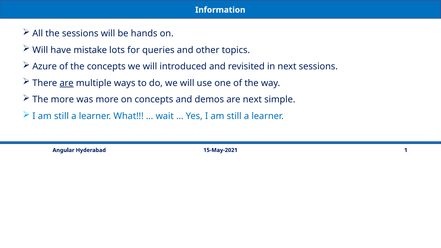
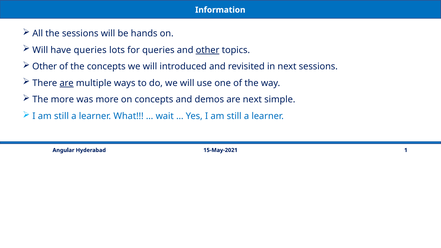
have mistake: mistake -> queries
other at (208, 50) underline: none -> present
Azure at (45, 67): Azure -> Other
